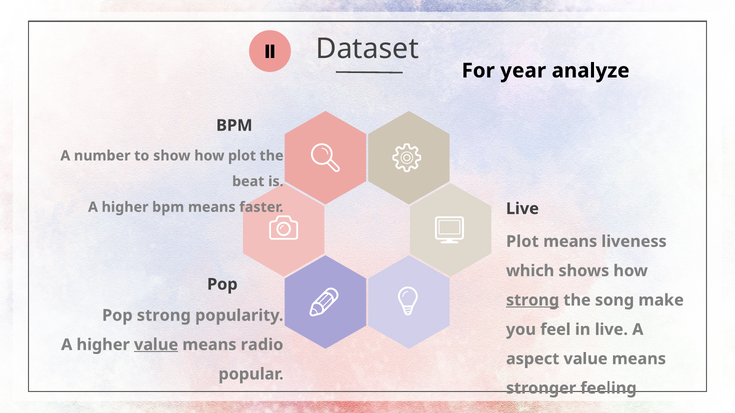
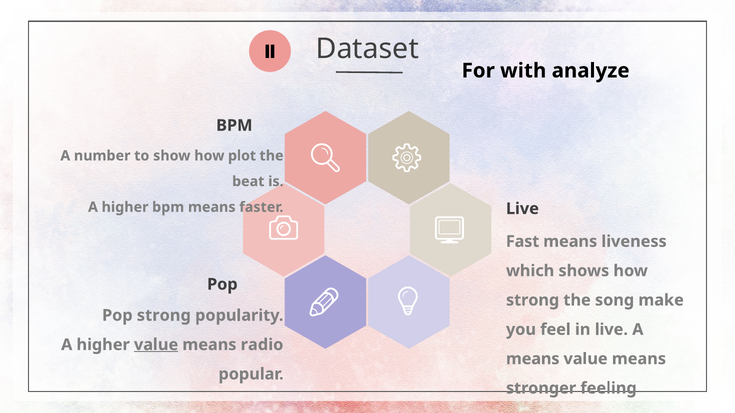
year: year -> with
Plot at (522, 242): Plot -> Fast
strong at (533, 300) underline: present -> none
aspect at (533, 359): aspect -> means
